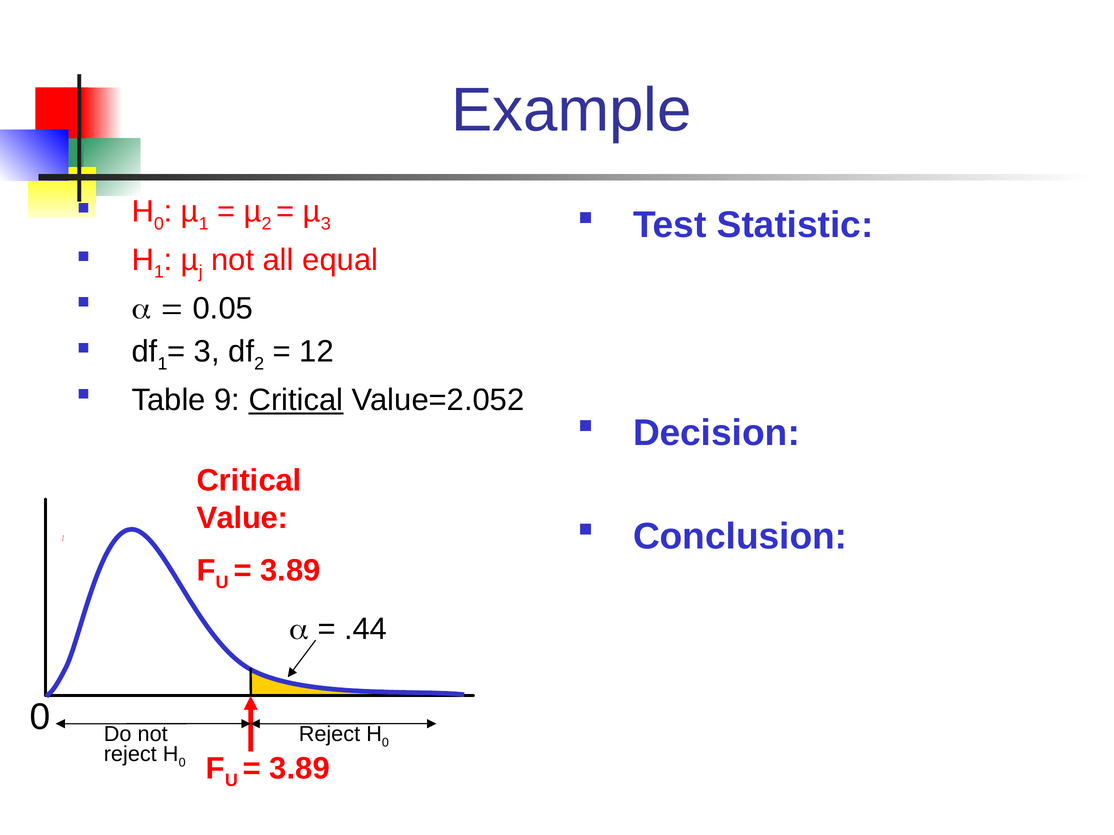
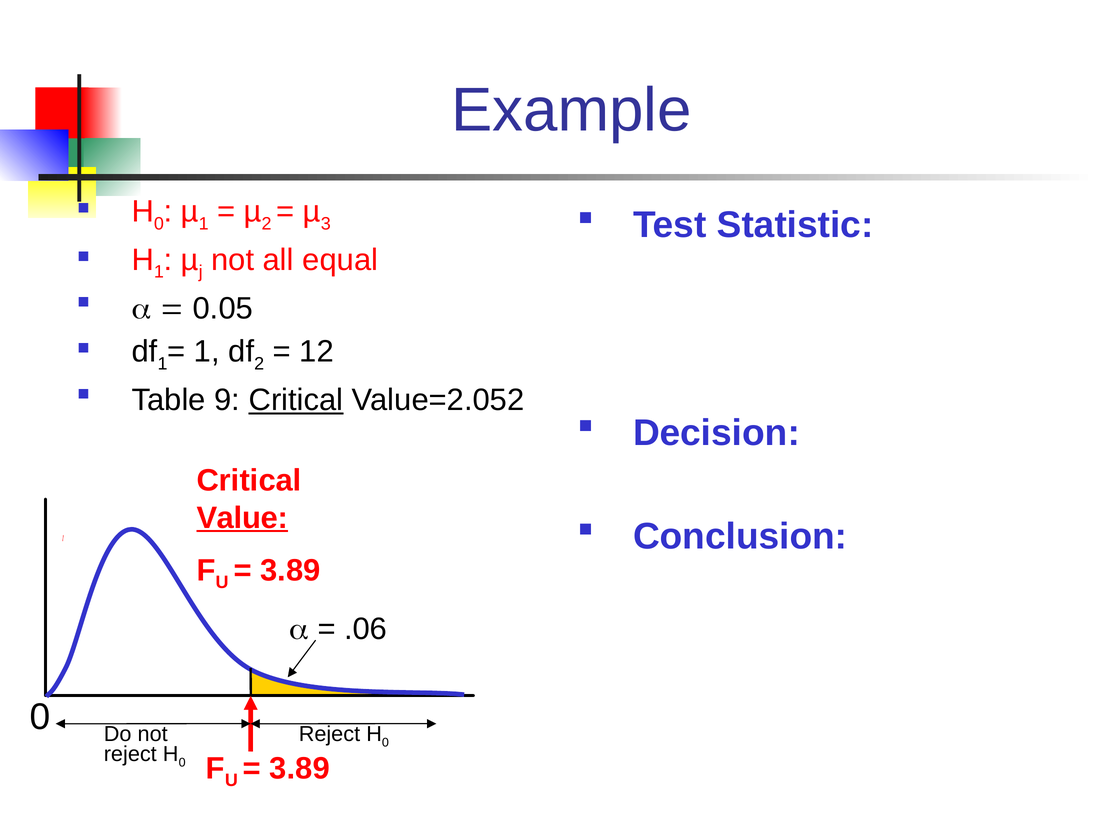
3 at (207, 352): 3 -> 1
Value underline: none -> present
.44: .44 -> .06
